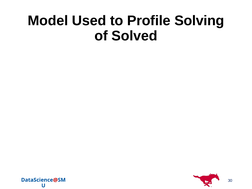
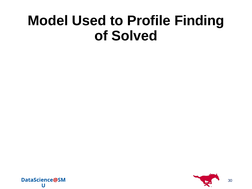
Solving: Solving -> Finding
